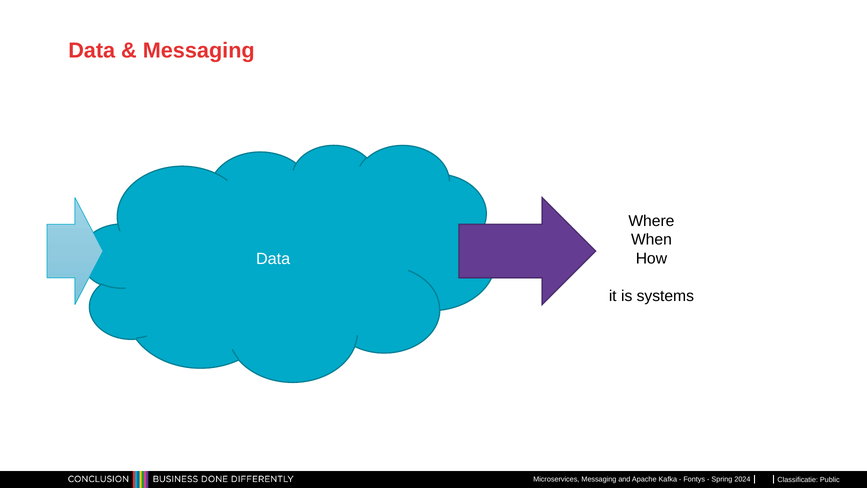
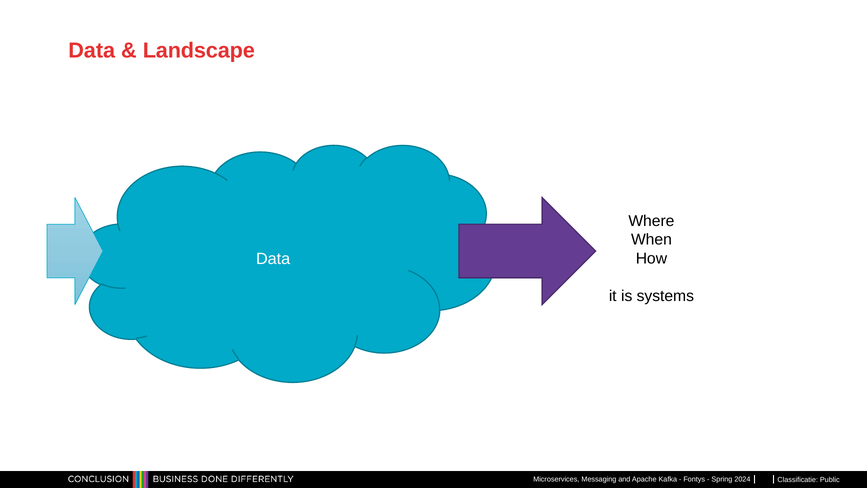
Messaging at (199, 51): Messaging -> Landscape
